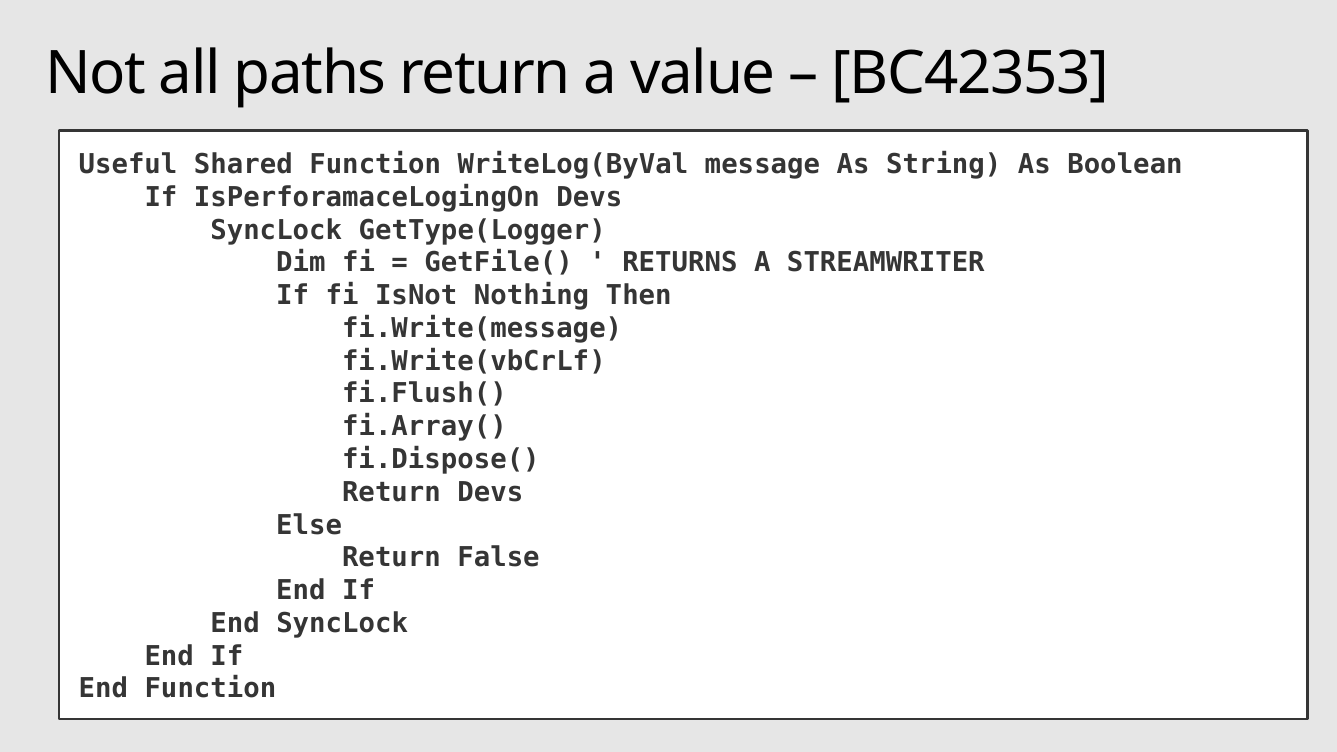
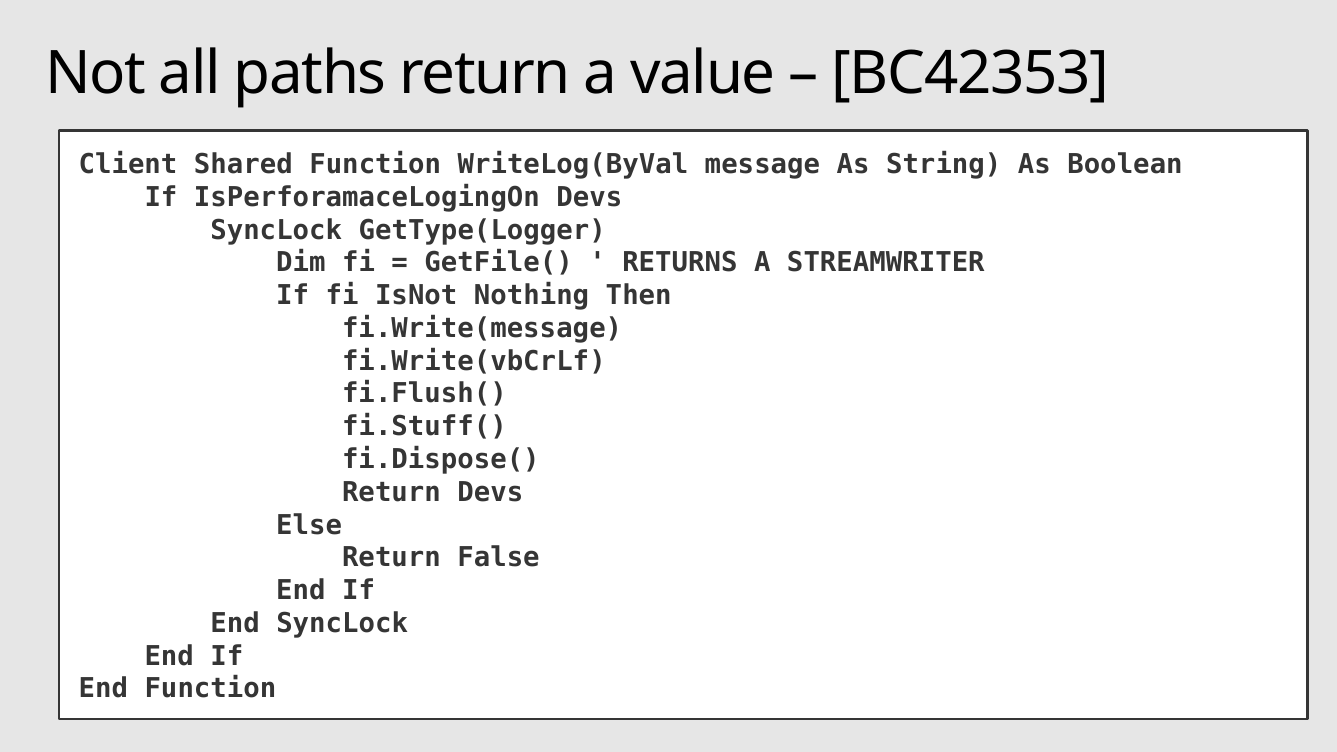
Useful: Useful -> Client
fi.Array(: fi.Array( -> fi.Stuff(
